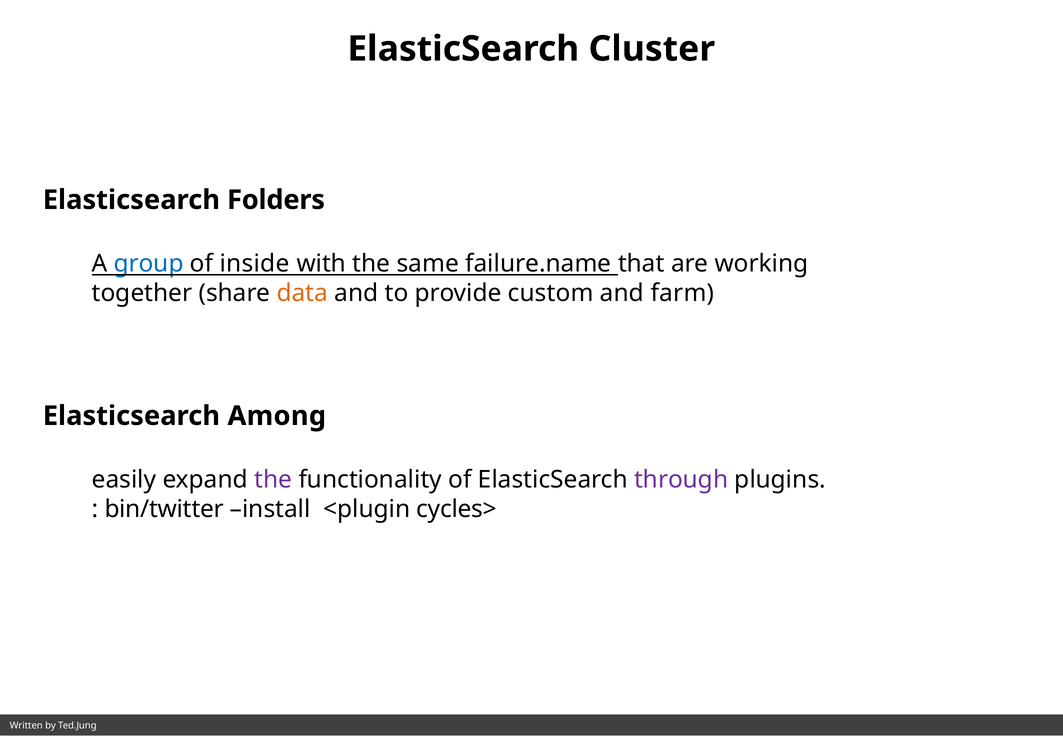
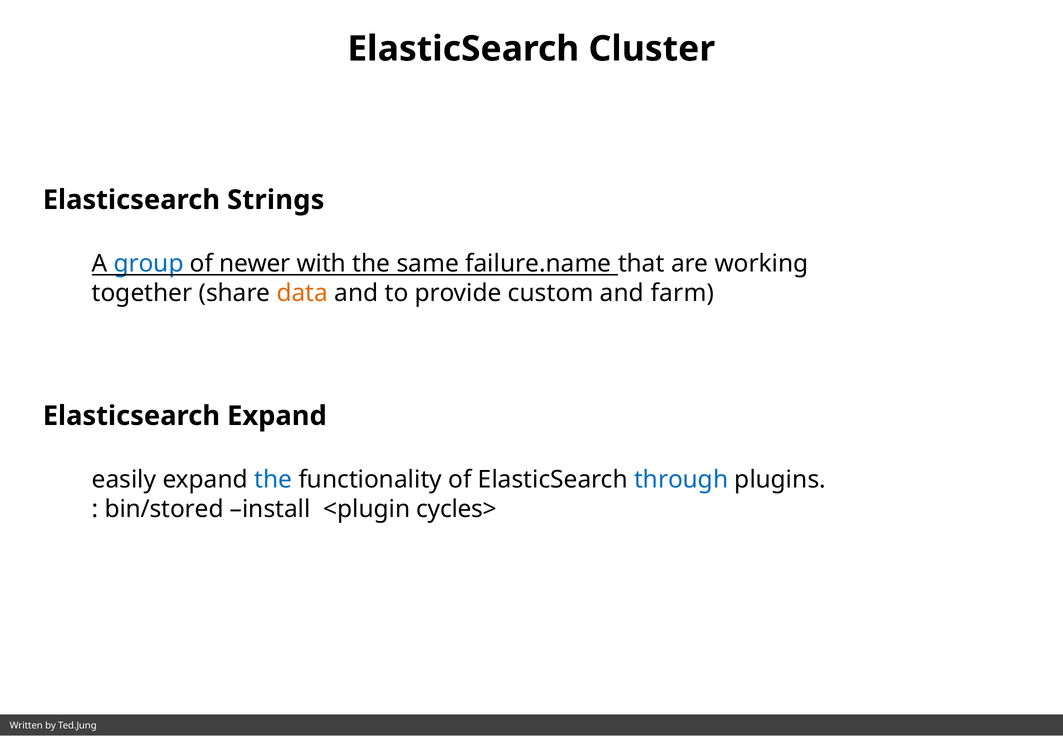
Folders: Folders -> Strings
inside: inside -> newer
Elasticsearch Among: Among -> Expand
the at (273, 479) colour: purple -> blue
through colour: purple -> blue
bin/twitter: bin/twitter -> bin/stored
